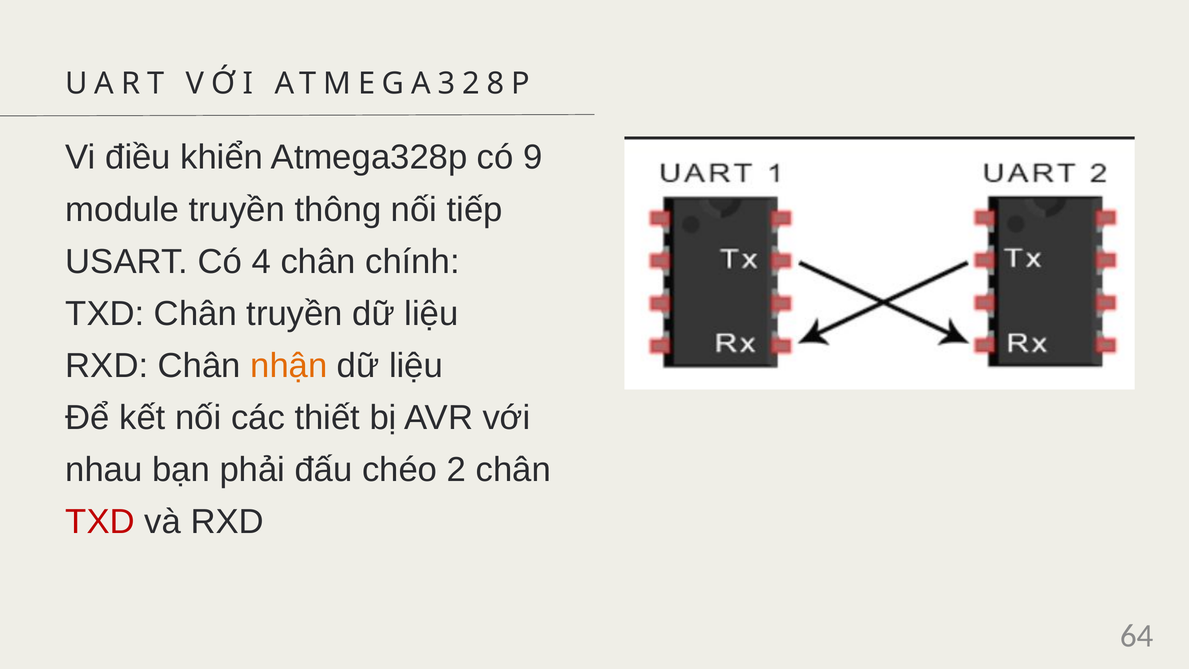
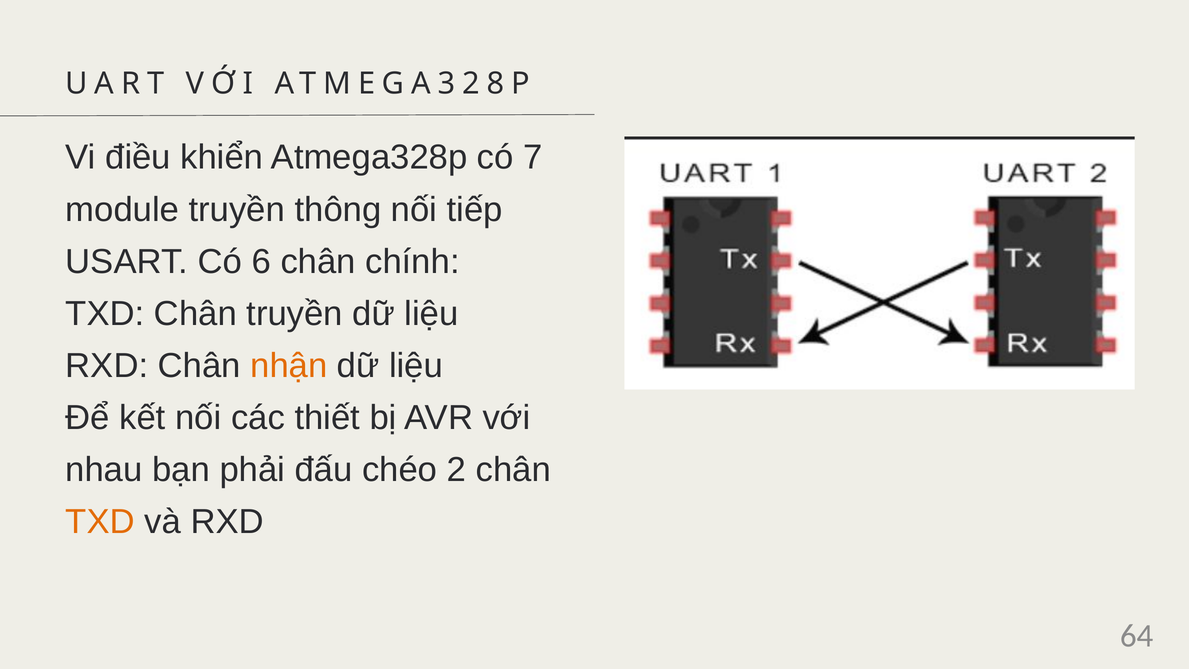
9: 9 -> 7
4: 4 -> 6
TXD at (100, 522) colour: red -> orange
